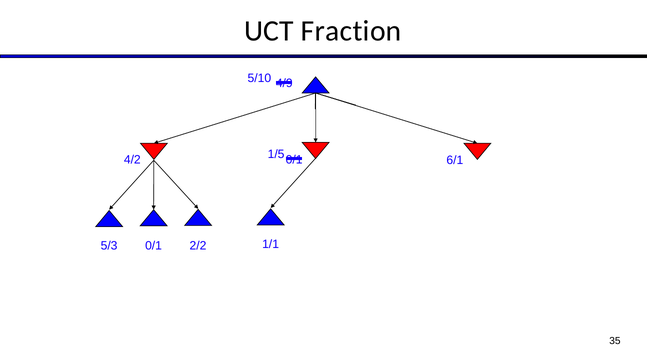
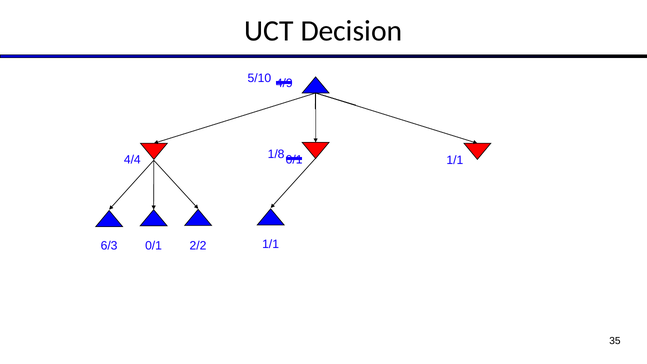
Fraction: Fraction -> Decision
1/5: 1/5 -> 1/8
4/2: 4/2 -> 4/4
6/1 at (455, 160): 6/1 -> 1/1
5/3: 5/3 -> 6/3
